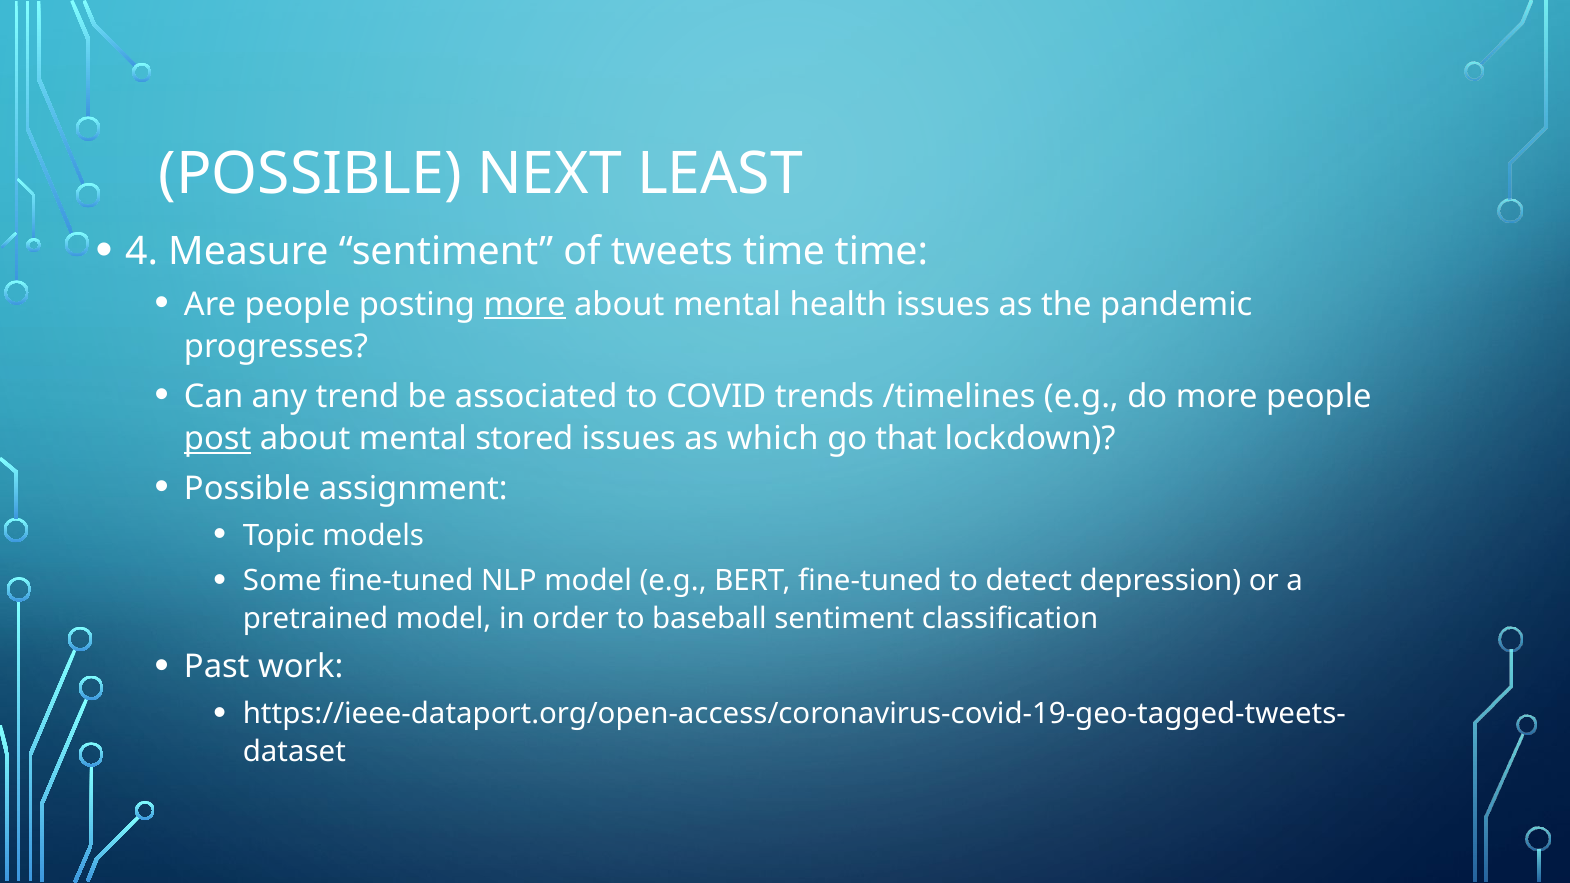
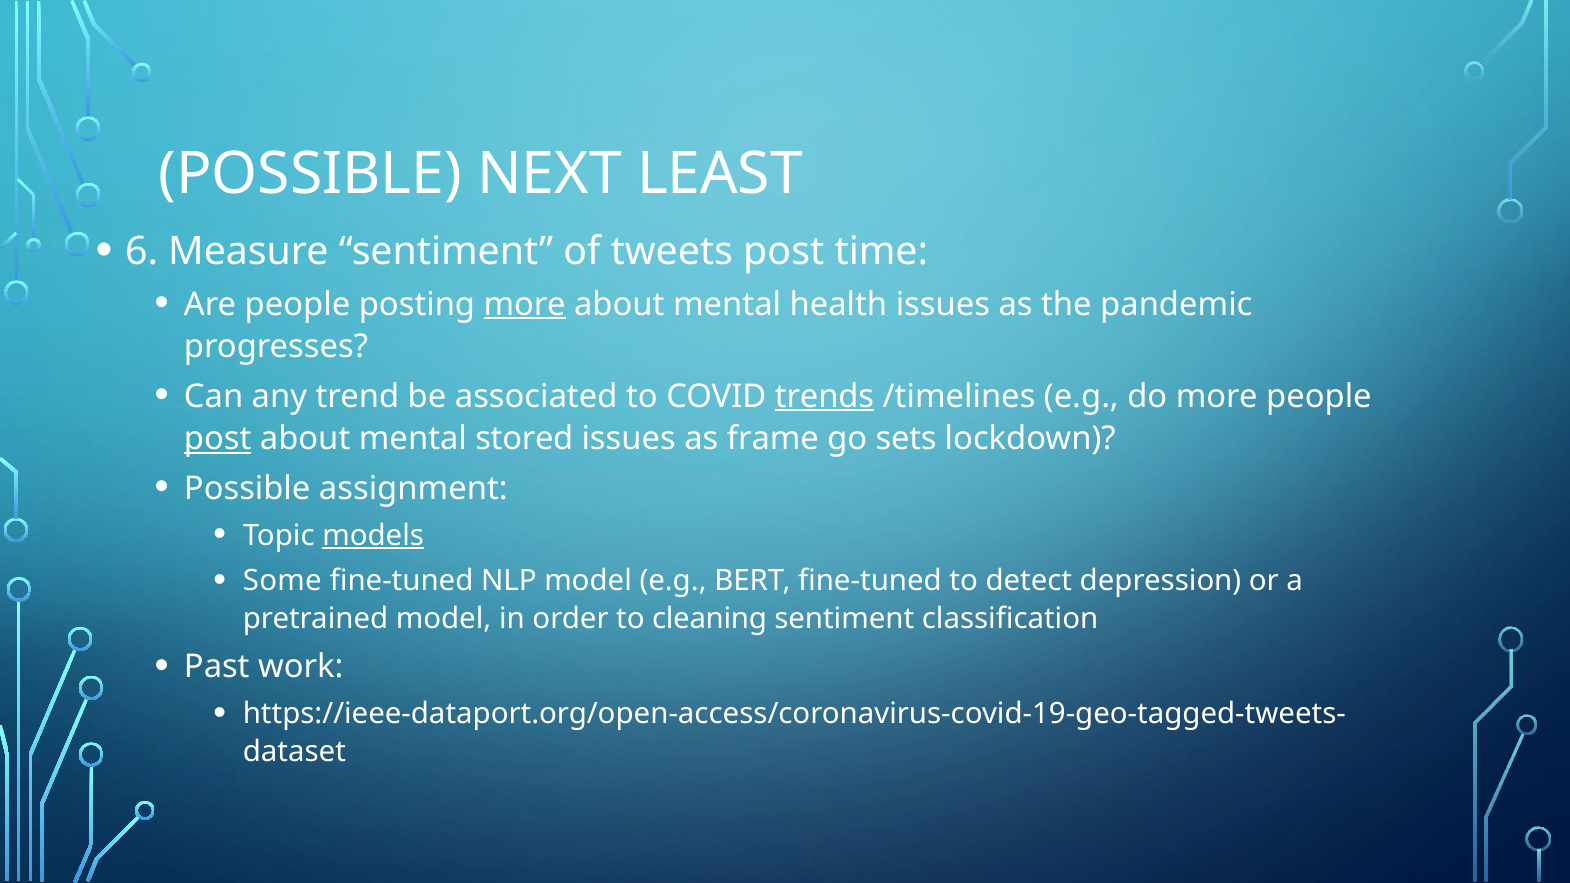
4: 4 -> 6
tweets time: time -> post
trends underline: none -> present
which: which -> frame
that: that -> sets
models underline: none -> present
baseball: baseball -> cleaning
